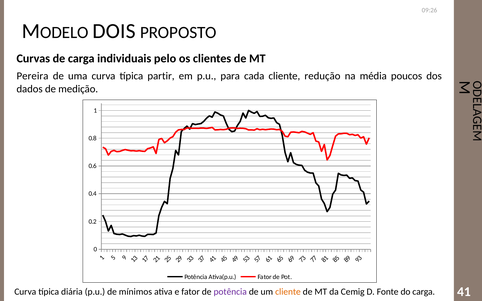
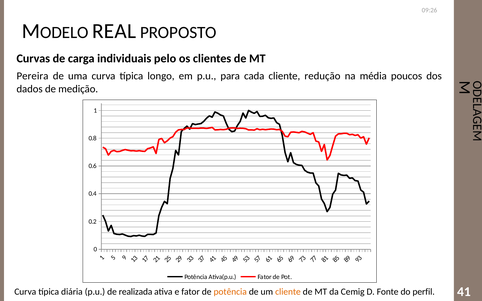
DOIS: DOIS -> REAL
partir: partir -> longo
mínimos: mínimos -> realizada
potência at (230, 292) colour: purple -> orange
do carga: carga -> perfil
